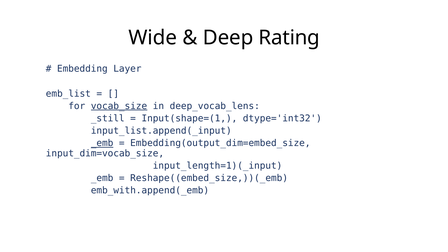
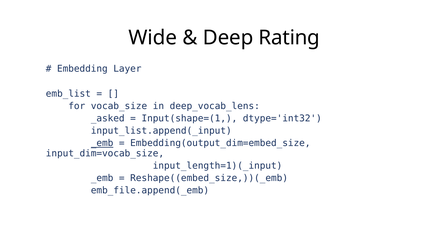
vocab_size underline: present -> none
_still: _still -> _asked
emb_with.append(_emb: emb_with.append(_emb -> emb_file.append(_emb
